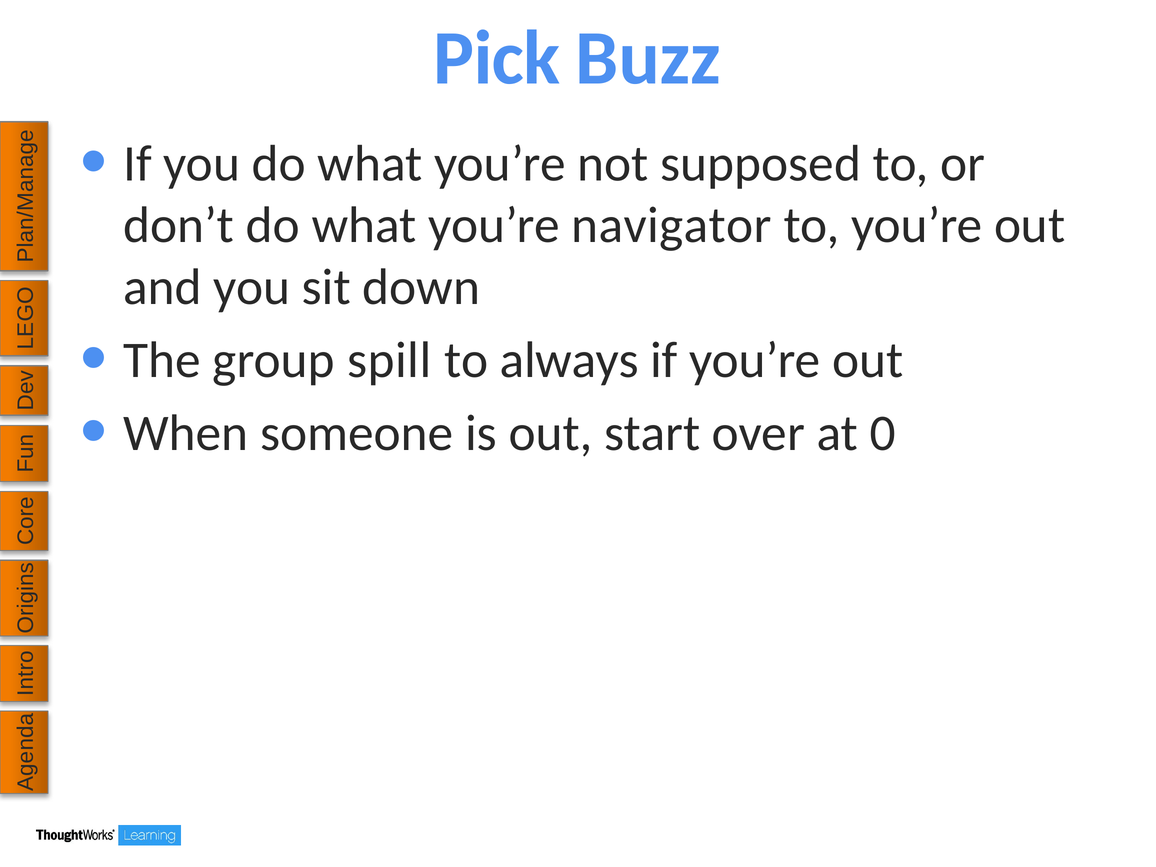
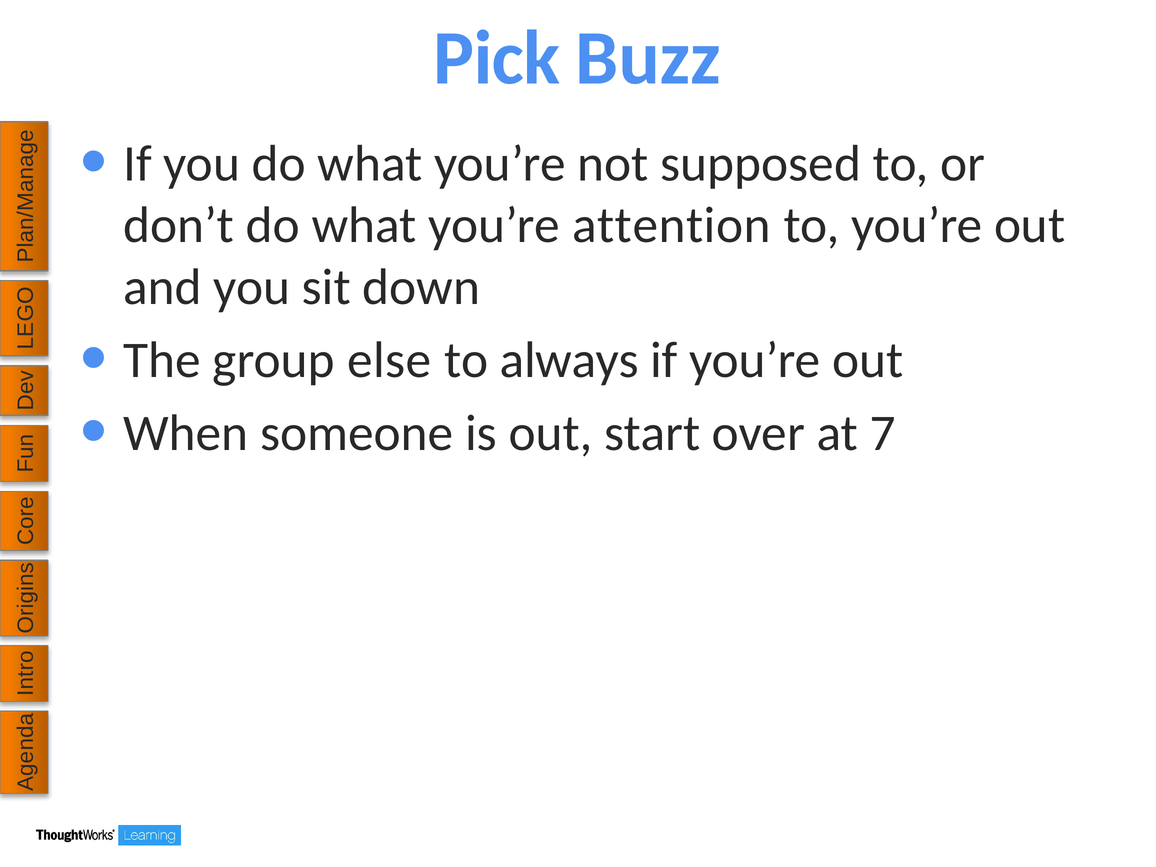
navigator: navigator -> attention
spill: spill -> else
0: 0 -> 7
